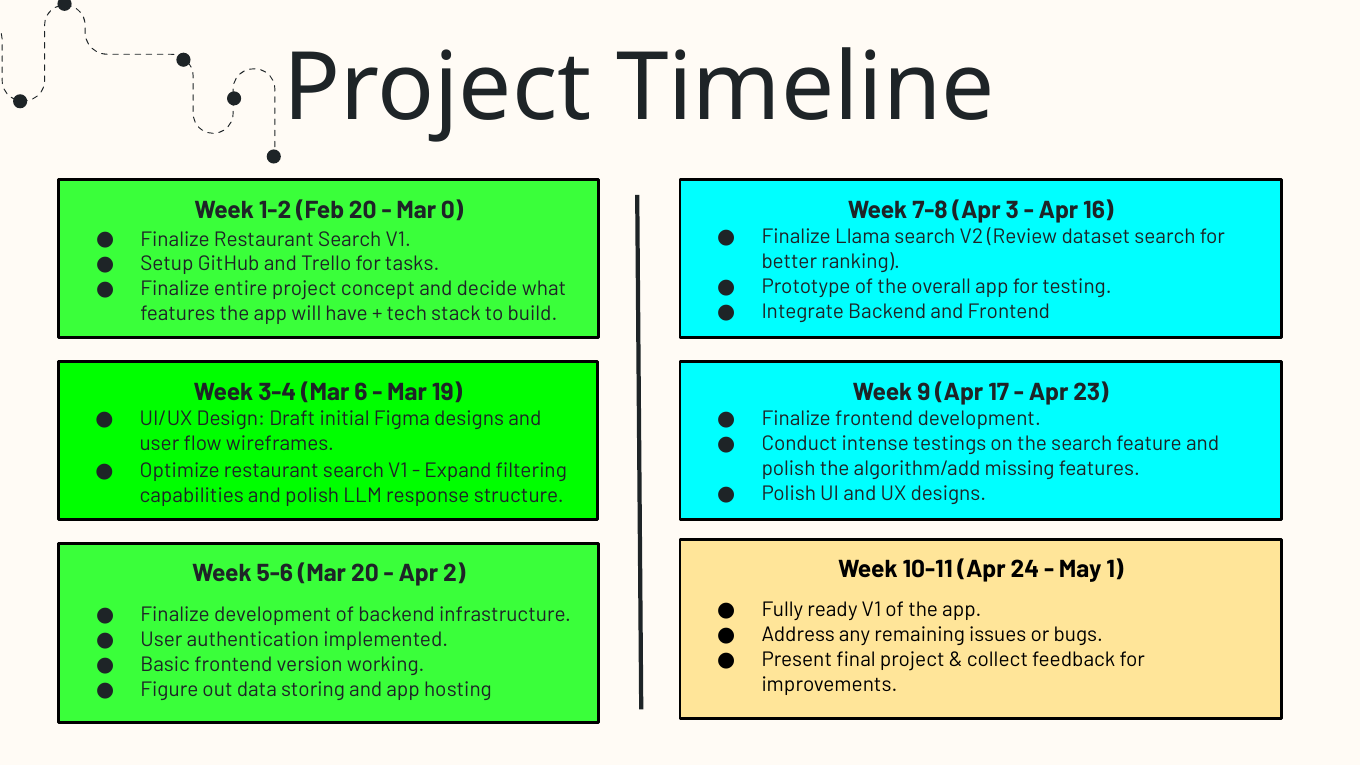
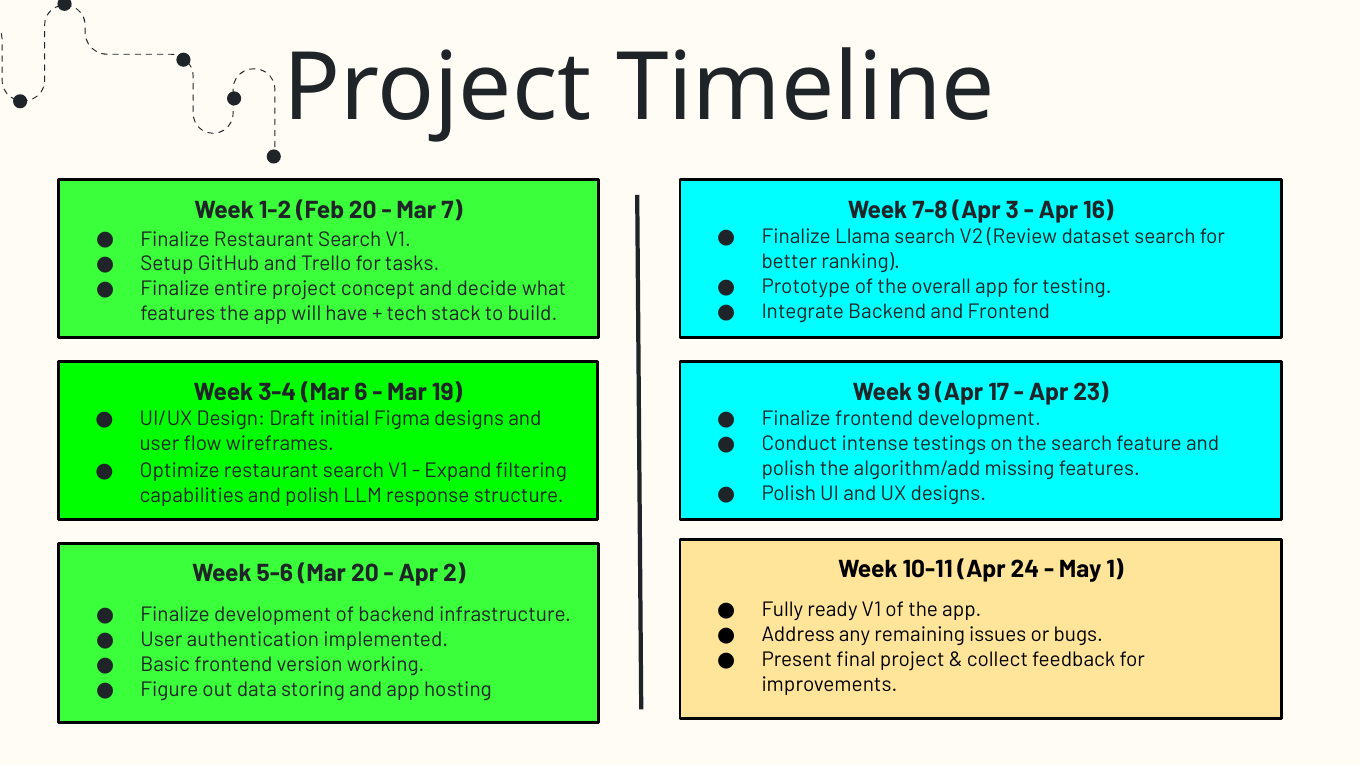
0: 0 -> 7
